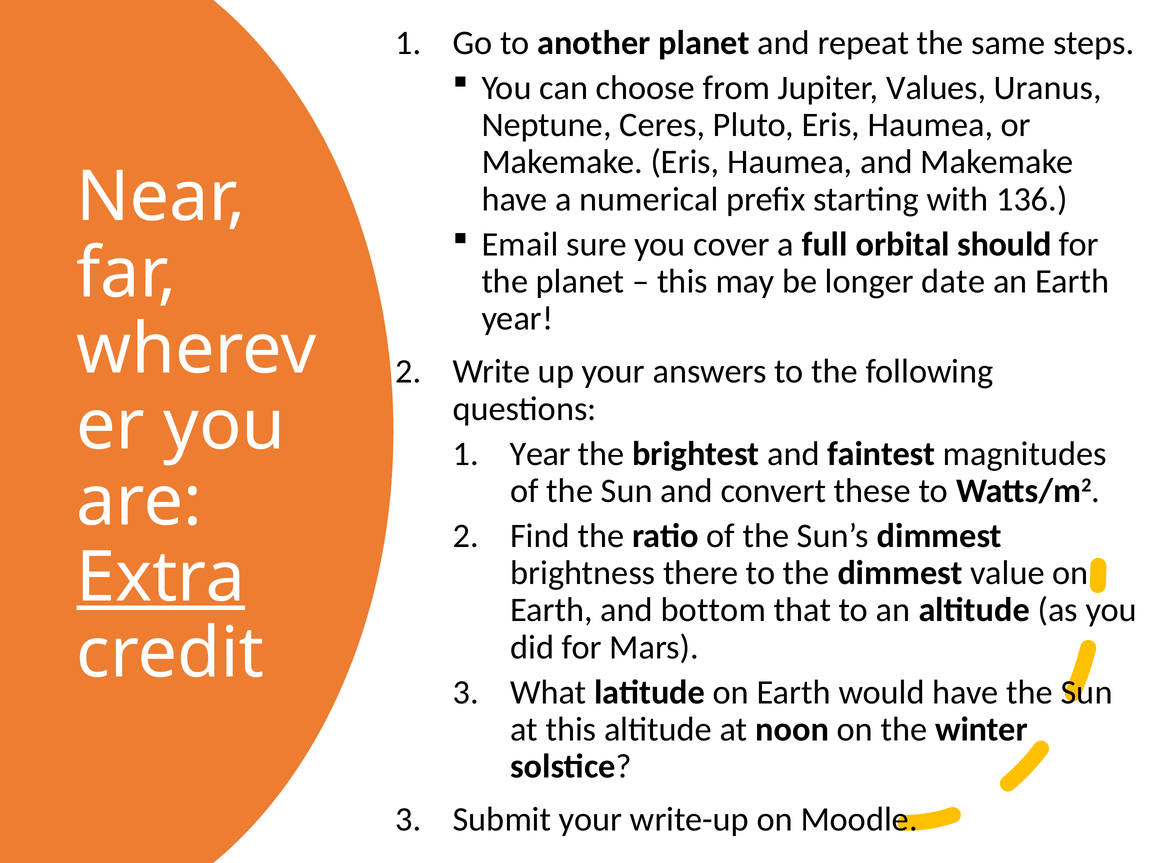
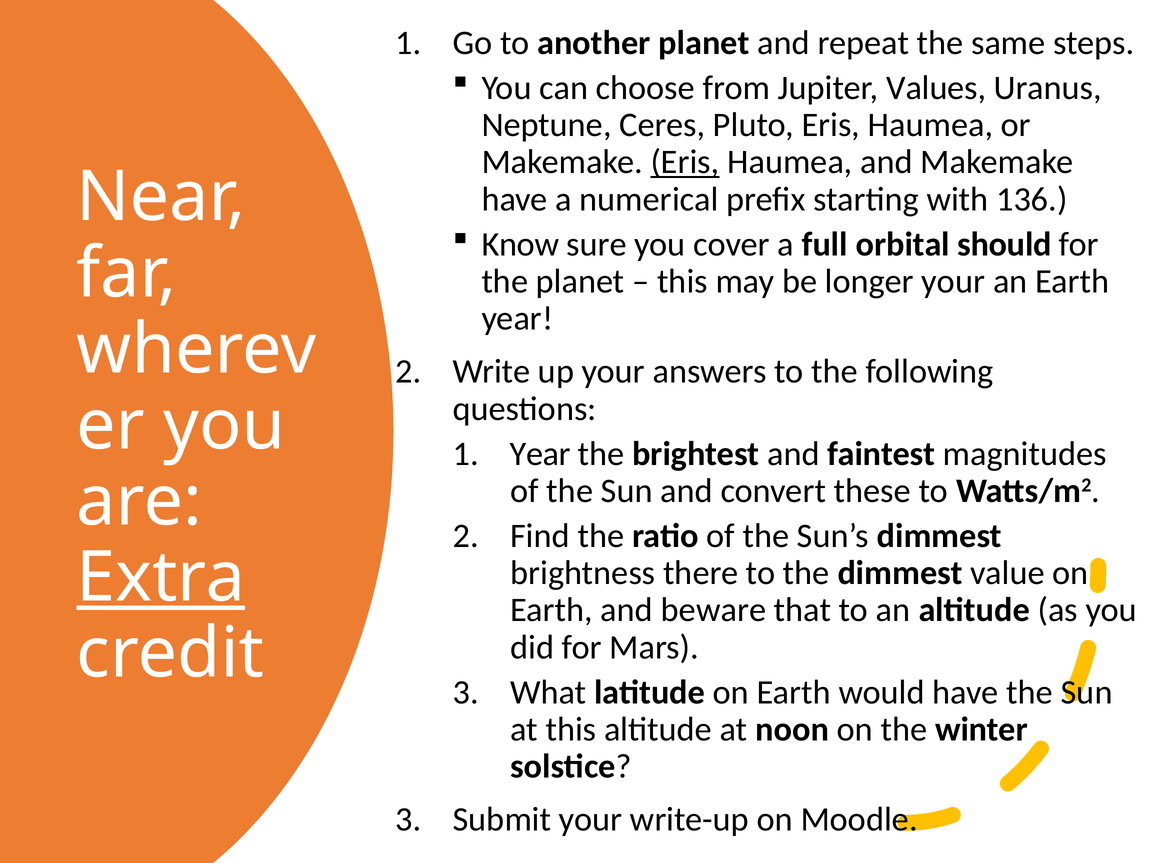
Eris at (685, 162) underline: none -> present
Email: Email -> Know
longer date: date -> your
bottom: bottom -> beware
